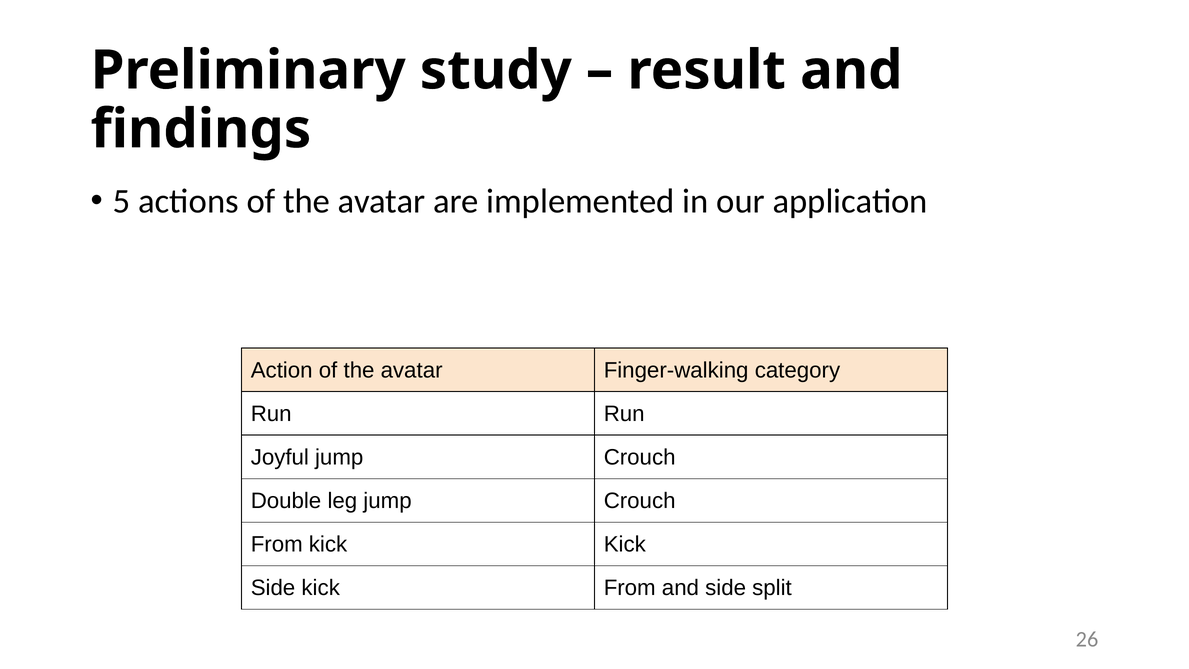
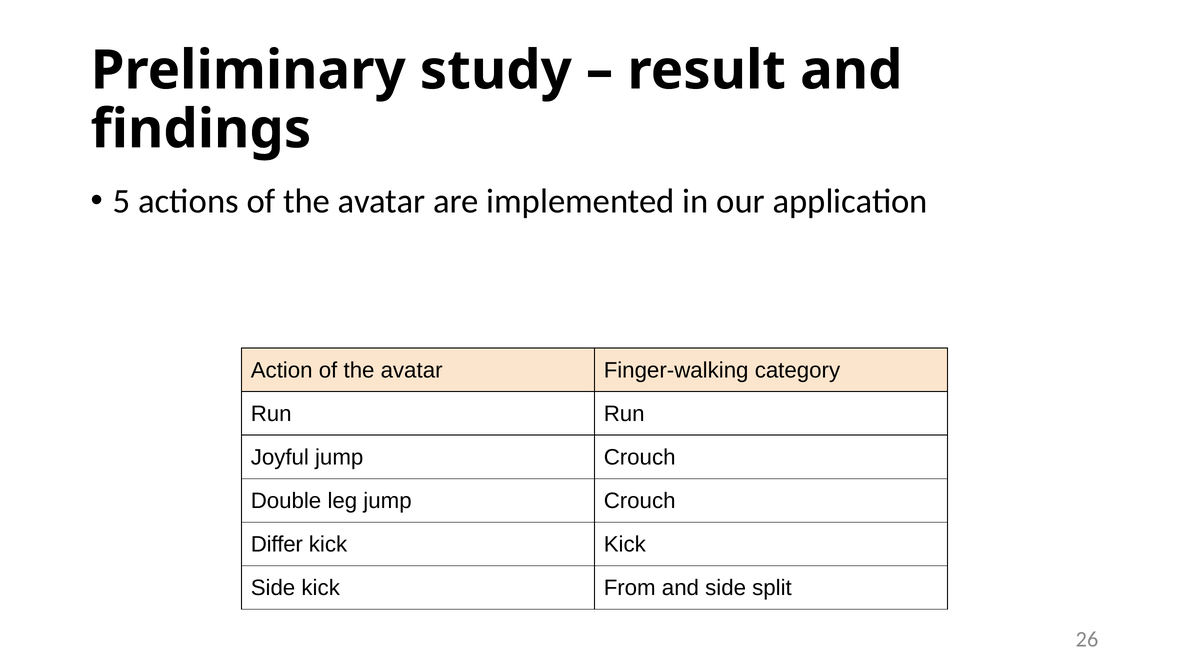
From at (277, 544): From -> Differ
